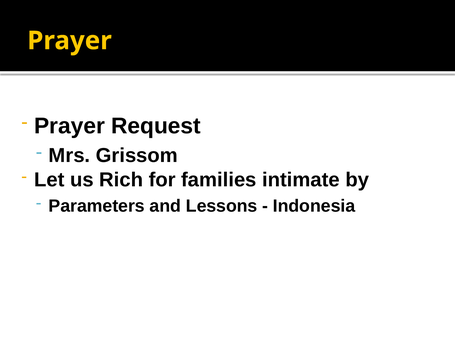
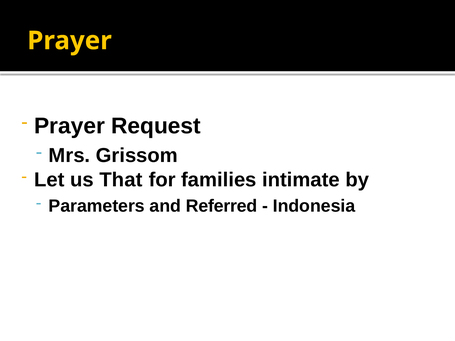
Rich: Rich -> That
Lessons: Lessons -> Referred
